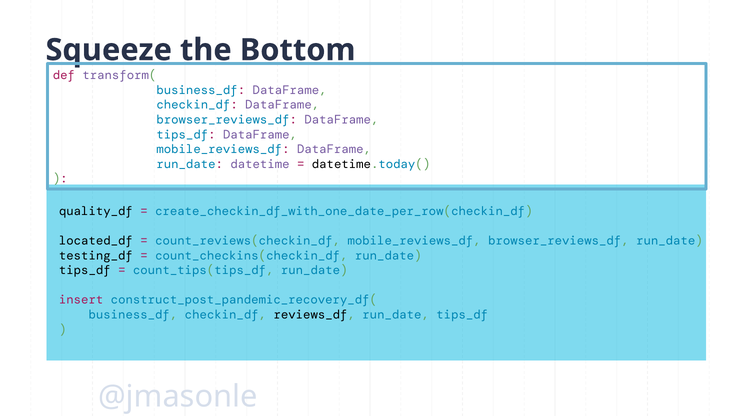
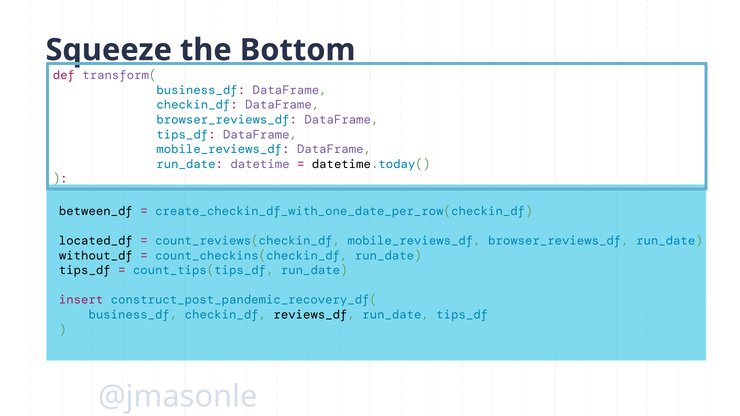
quality_df: quality_df -> between_df
testing_df: testing_df -> without_df
